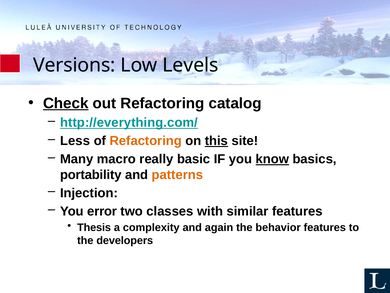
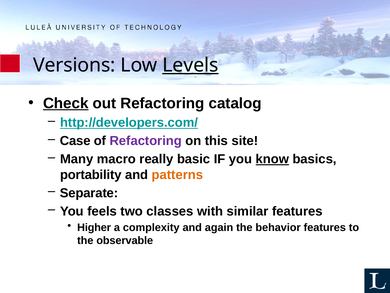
Levels underline: none -> present
http://everything.com/: http://everything.com/ -> http://developers.com/
Less: Less -> Case
Refactoring at (146, 141) colour: orange -> purple
this underline: present -> none
Injection: Injection -> Separate
error: error -> feels
Thesis: Thesis -> Higher
developers: developers -> observable
